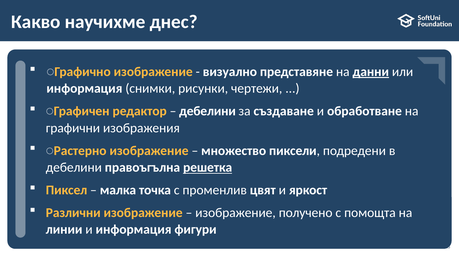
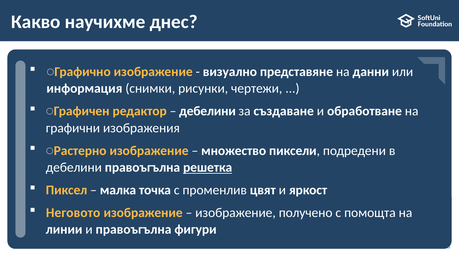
данни underline: present -> none
Различни: Различни -> Неговото
и информация: информация -> правоъгълна
